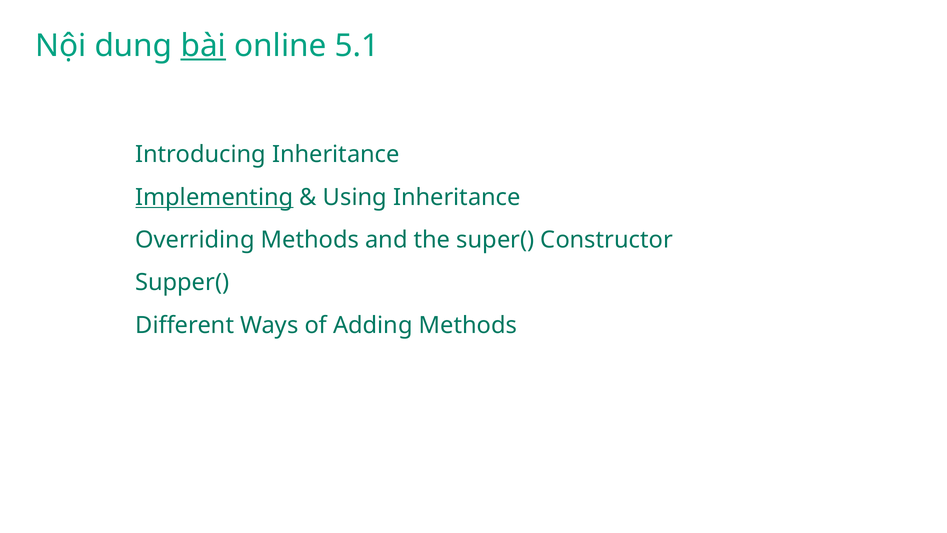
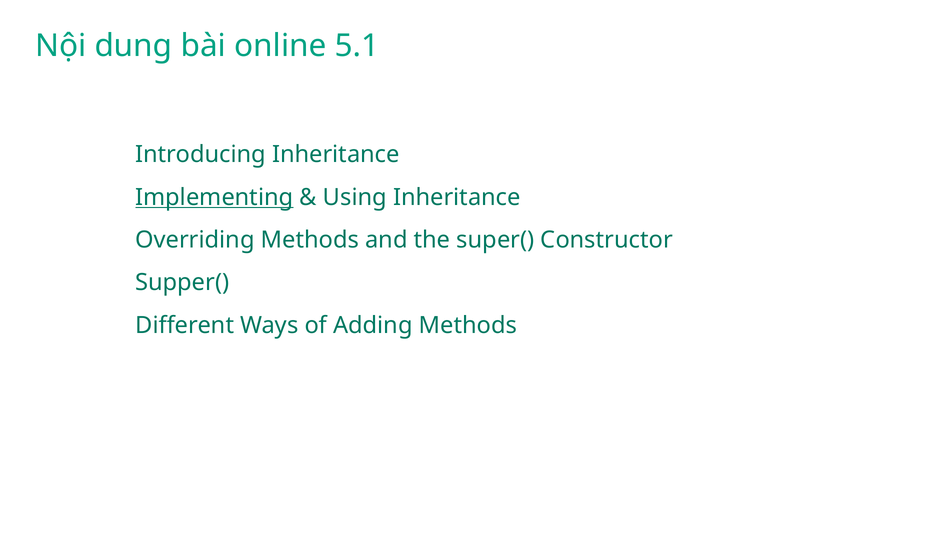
bài underline: present -> none
